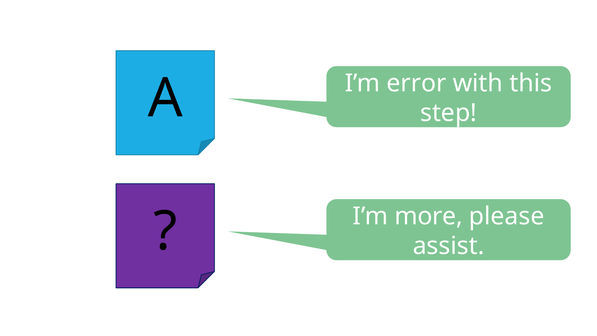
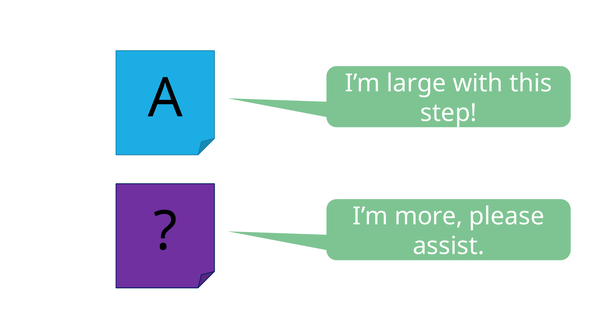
error: error -> large
